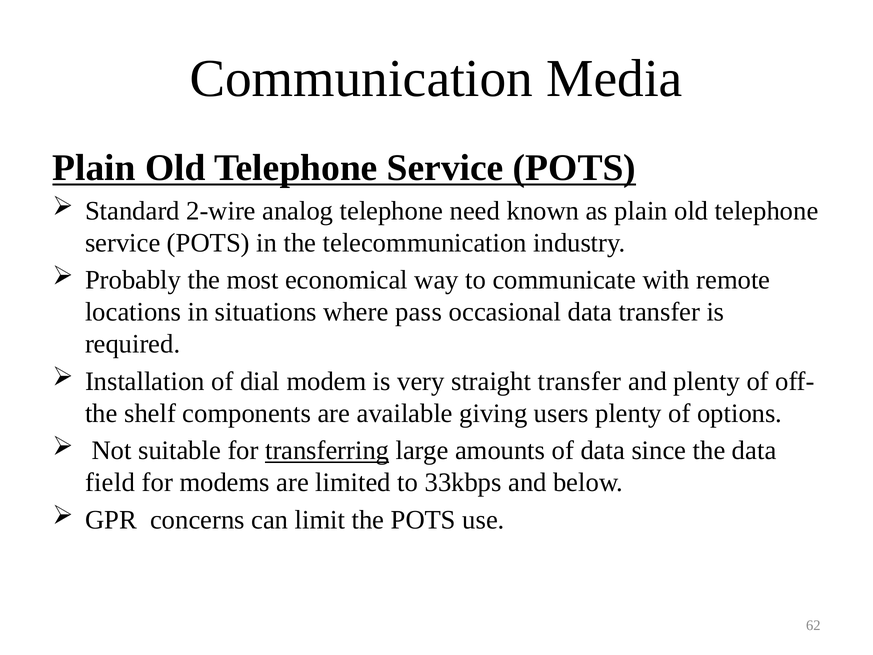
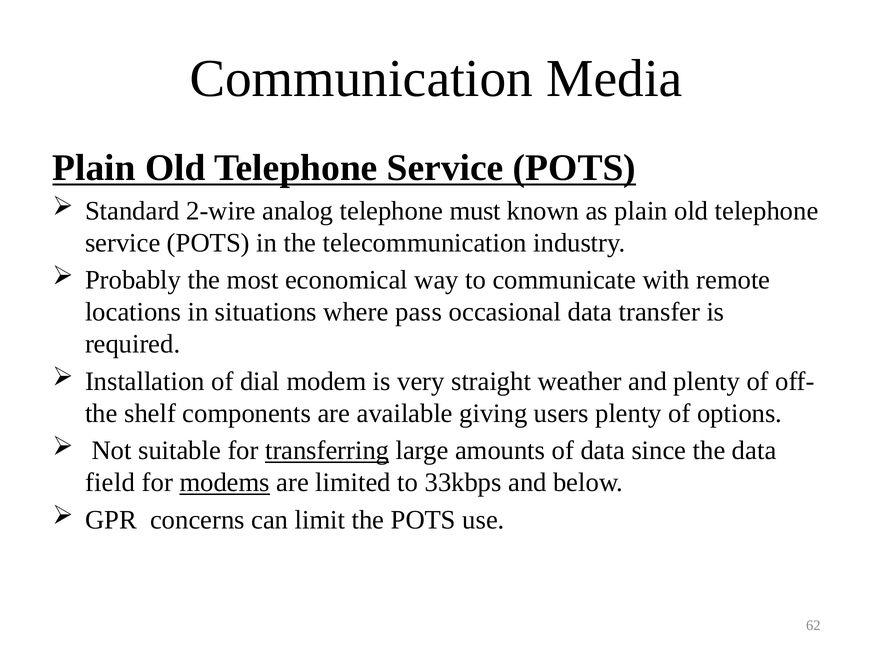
need: need -> must
straight transfer: transfer -> weather
modems underline: none -> present
